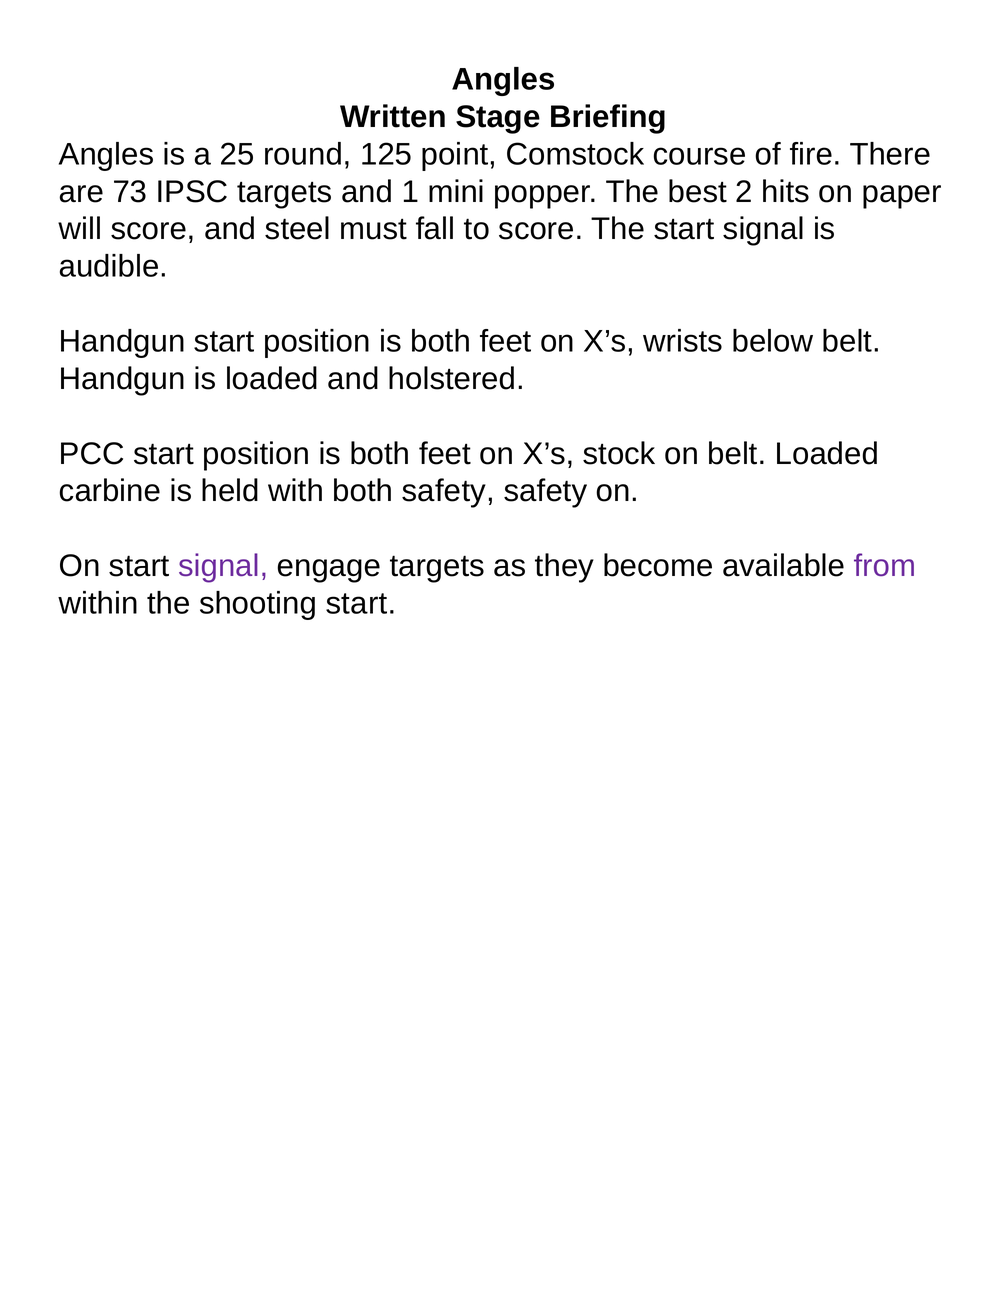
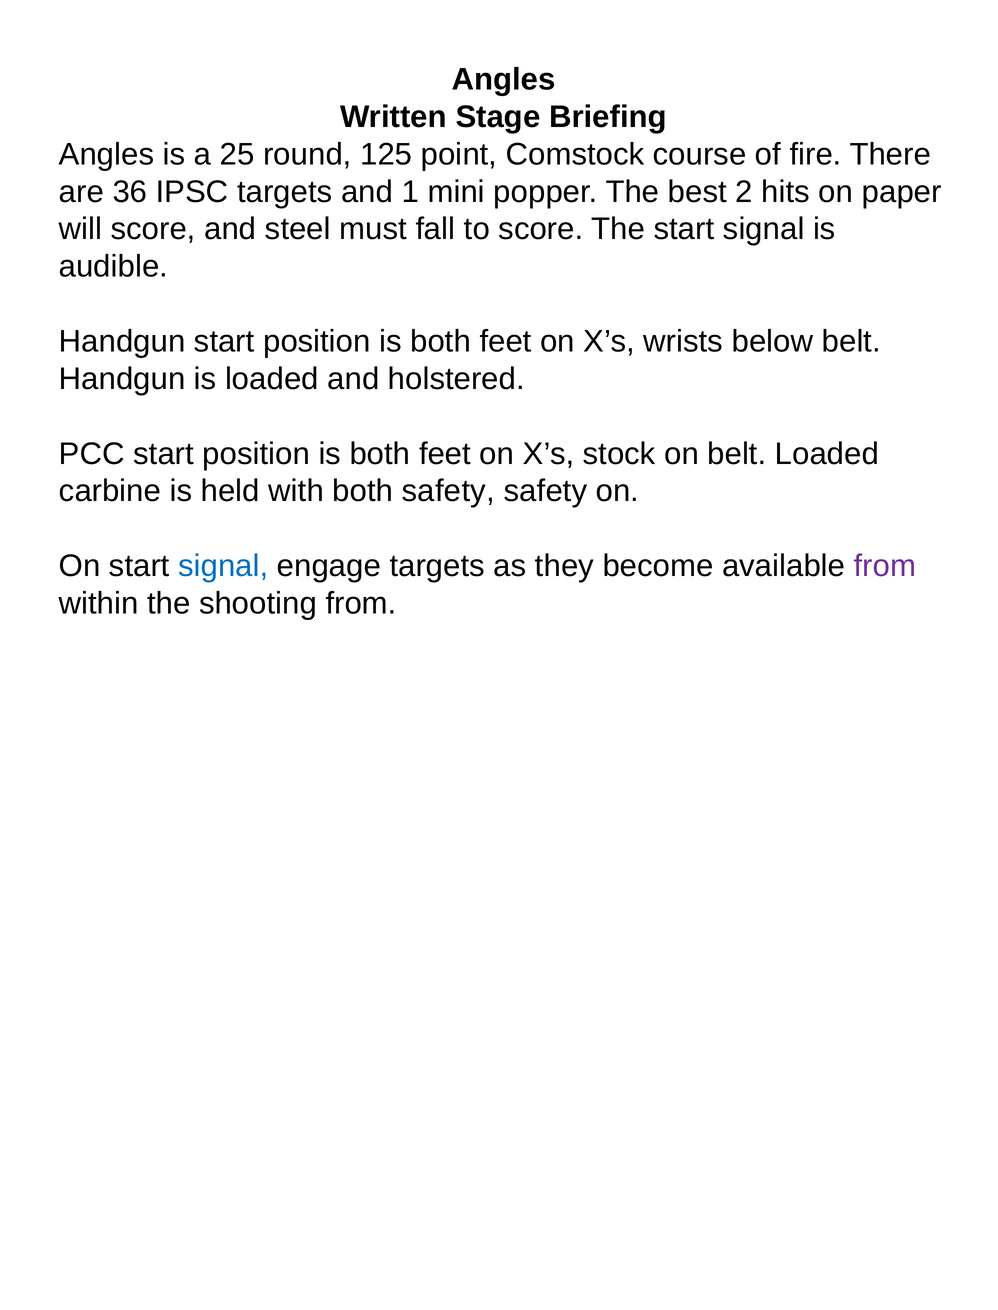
73: 73 -> 36
signal at (223, 566) colour: purple -> blue
shooting start: start -> from
